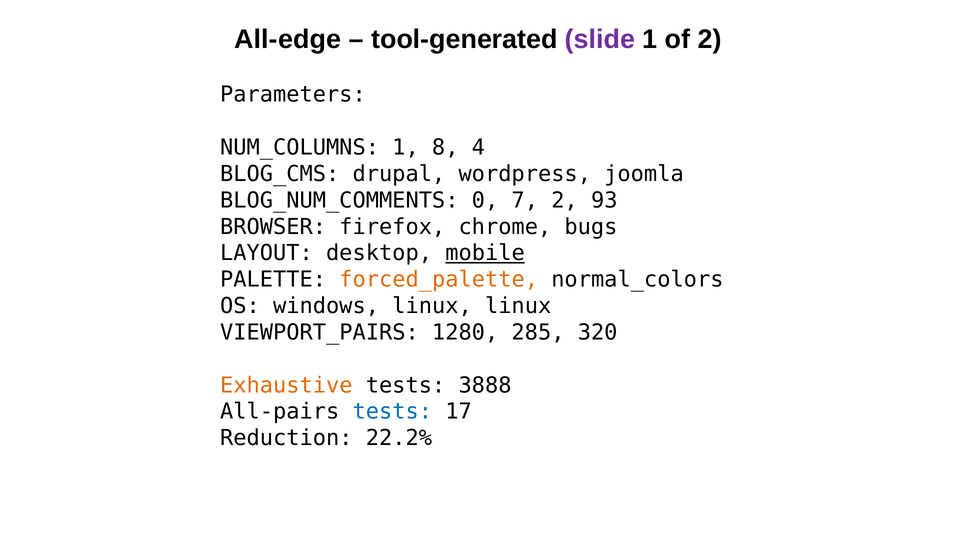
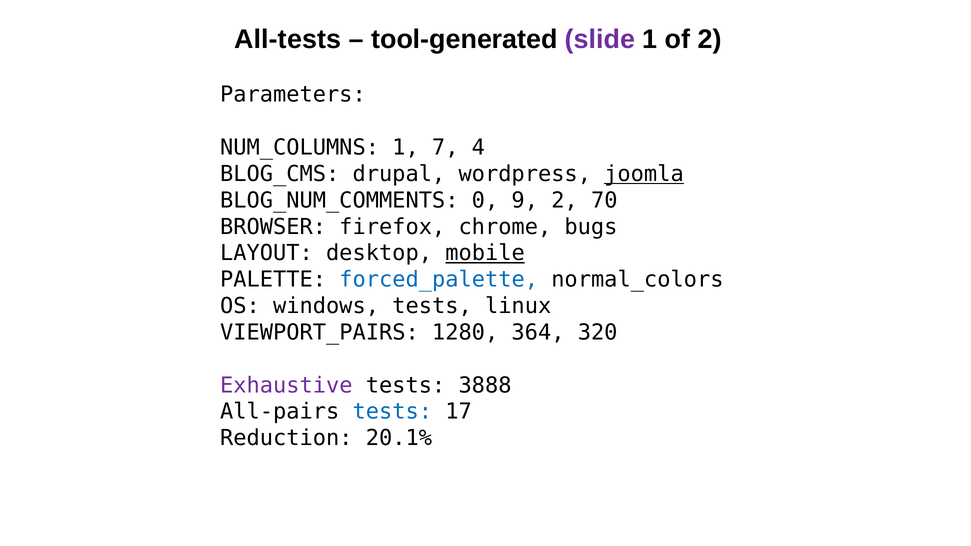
All-edge: All-edge -> All-tests
8: 8 -> 7
joomla underline: none -> present
7: 7 -> 9
93: 93 -> 70
forced_palette colour: orange -> blue
windows linux: linux -> tests
285: 285 -> 364
Exhaustive colour: orange -> purple
22.2%: 22.2% -> 20.1%
